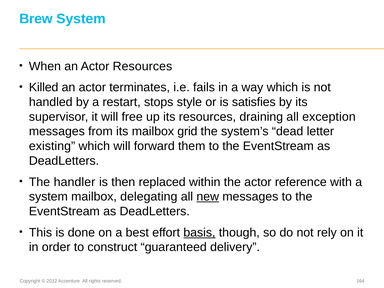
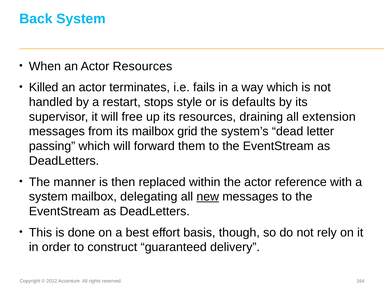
Brew: Brew -> Back
satisfies: satisfies -> defaults
exception: exception -> extension
existing: existing -> passing
handler: handler -> manner
basis underline: present -> none
